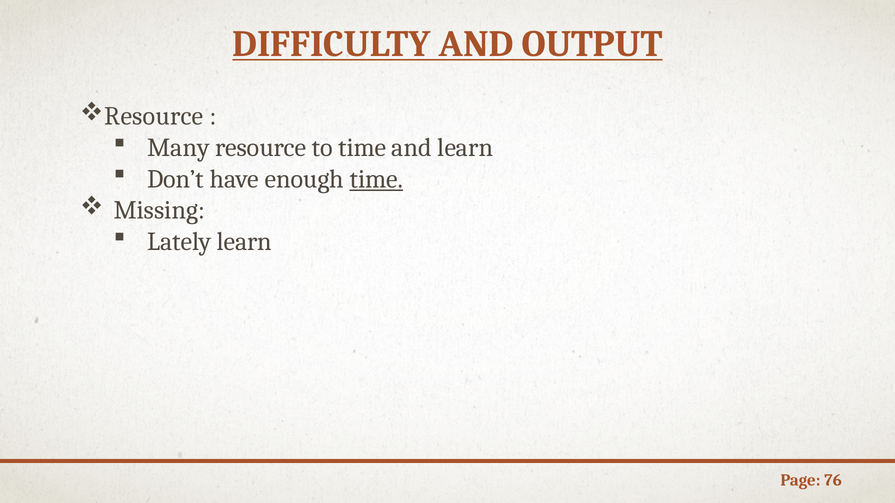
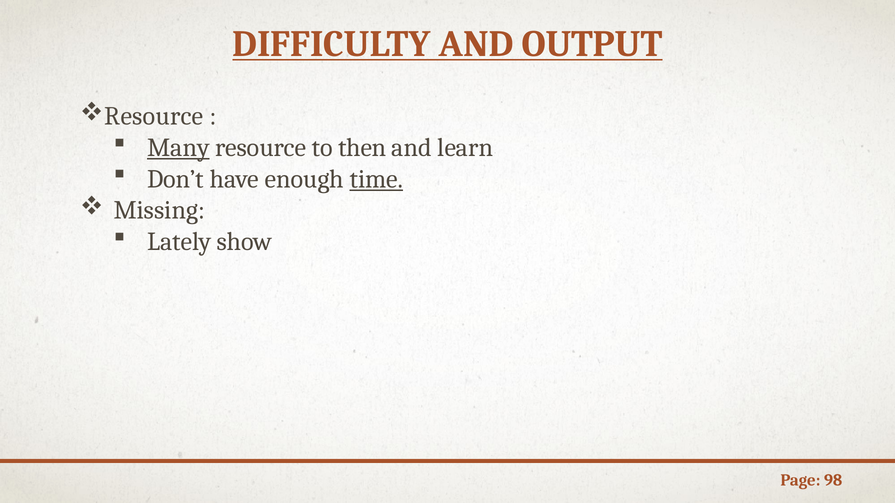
Many underline: none -> present
to time: time -> then
Lately learn: learn -> show
76: 76 -> 98
